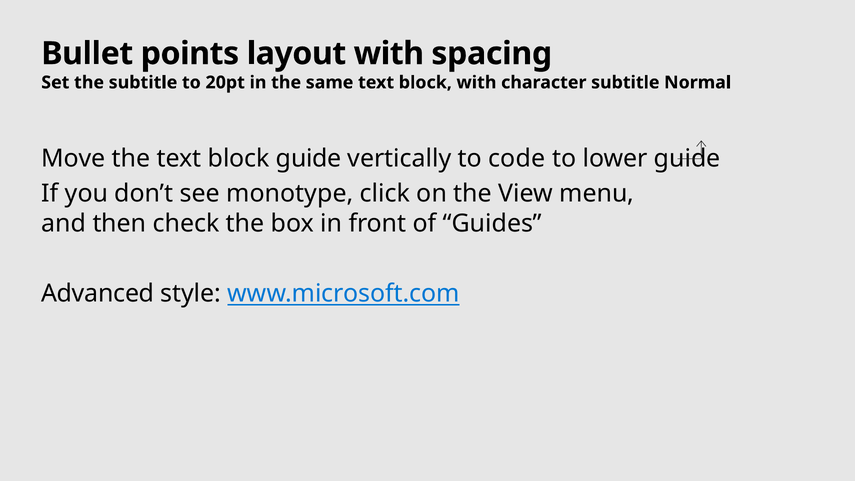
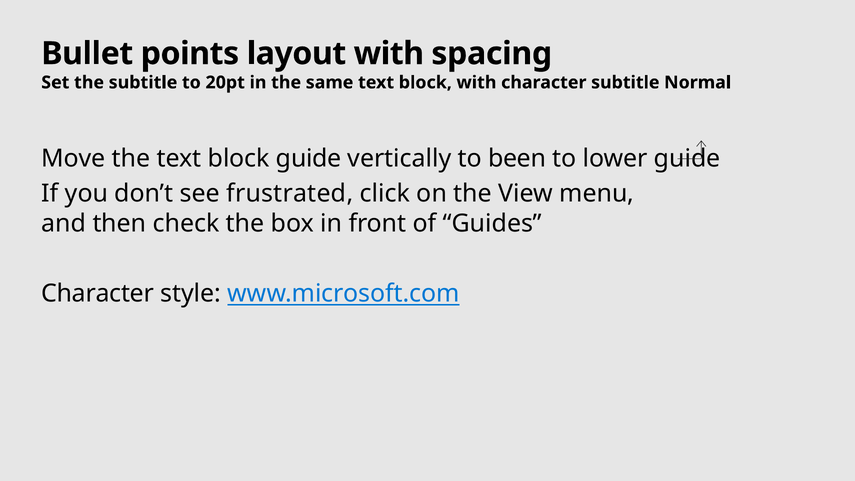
code: code -> been
monotype: monotype -> frustrated
Advanced at (98, 293): Advanced -> Character
